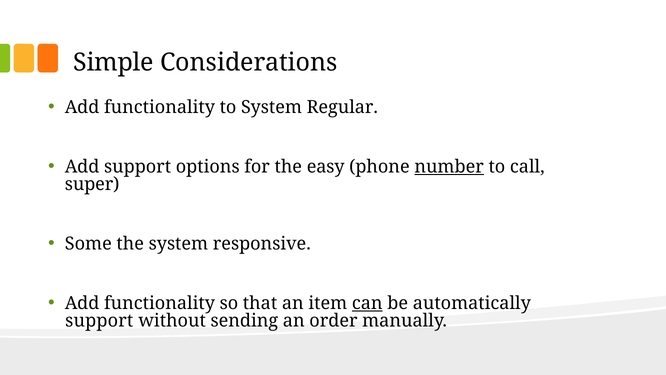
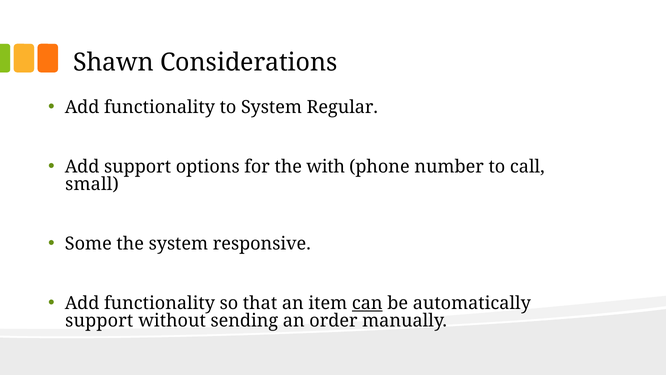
Simple: Simple -> Shawn
easy: easy -> with
number underline: present -> none
super: super -> small
